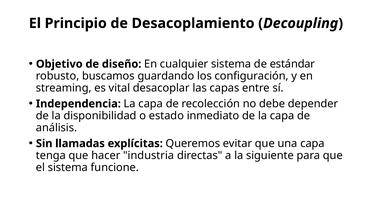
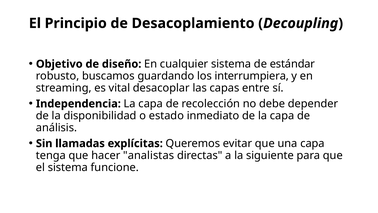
configuración: configuración -> interrumpiera
industria: industria -> analistas
